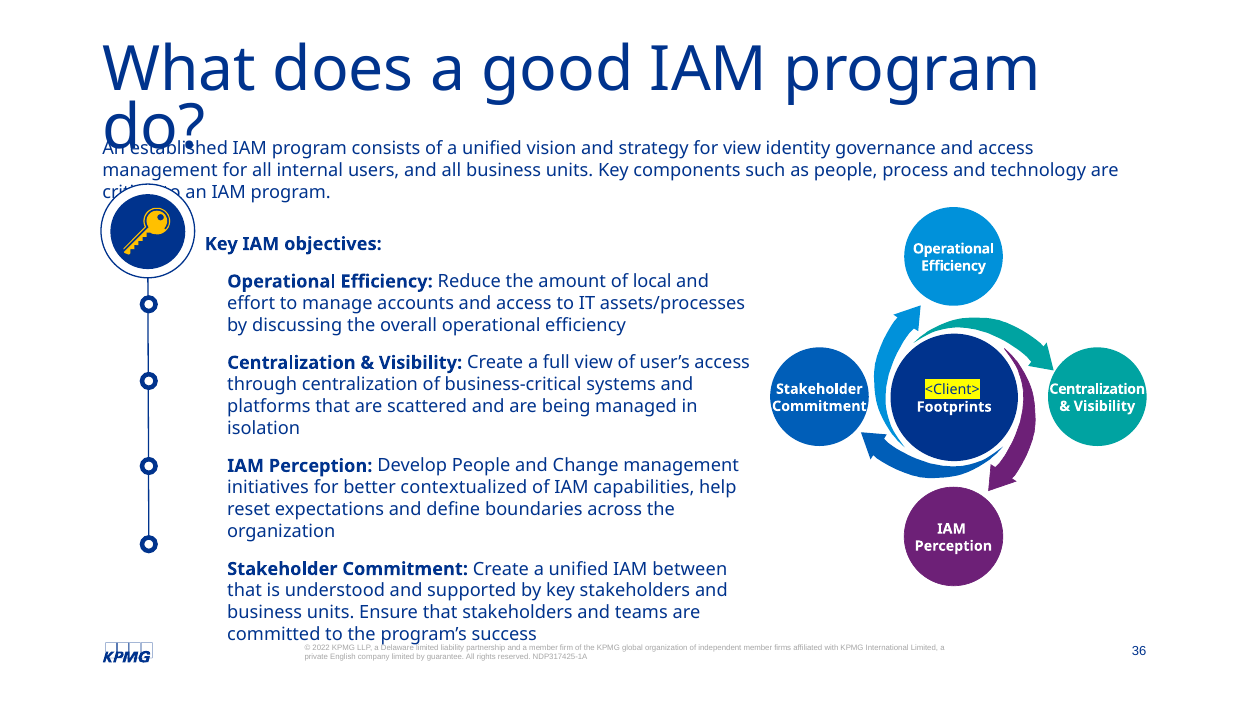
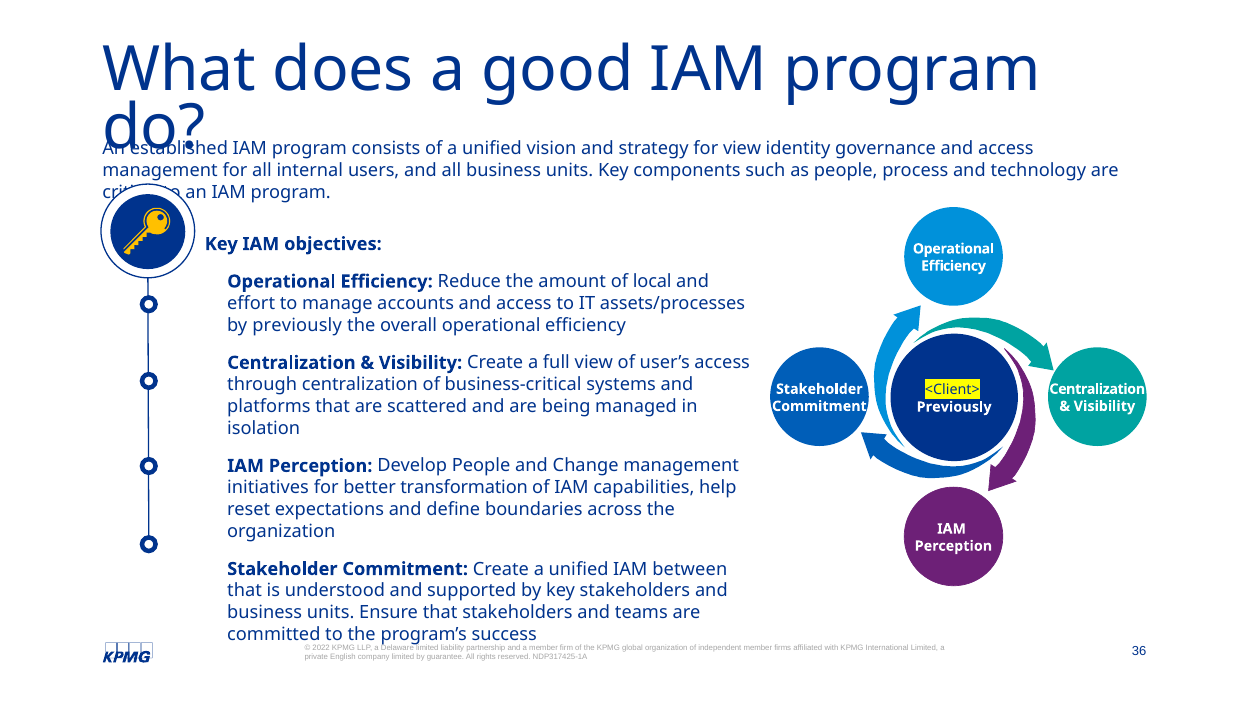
by discussing: discussing -> previously
Footprints at (954, 407): Footprints -> Previously
contextualized: contextualized -> transformation
